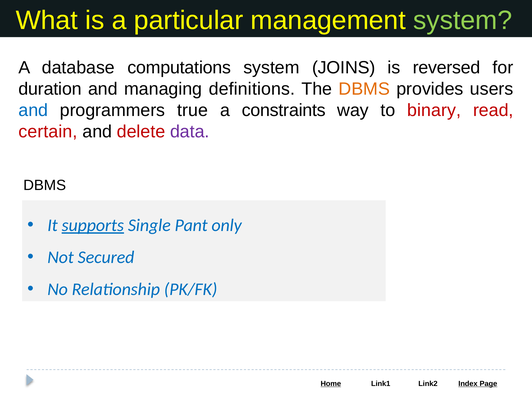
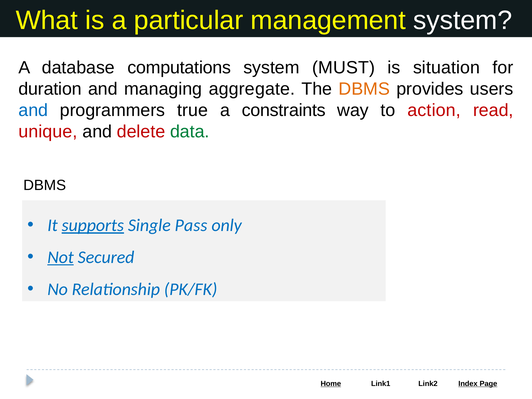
system at (463, 20) colour: light green -> white
JOINS: JOINS -> MUST
reversed: reversed -> situation
definitions: definitions -> aggregate
binary: binary -> action
certain: certain -> unique
data colour: purple -> green
Pant: Pant -> Pass
Not underline: none -> present
